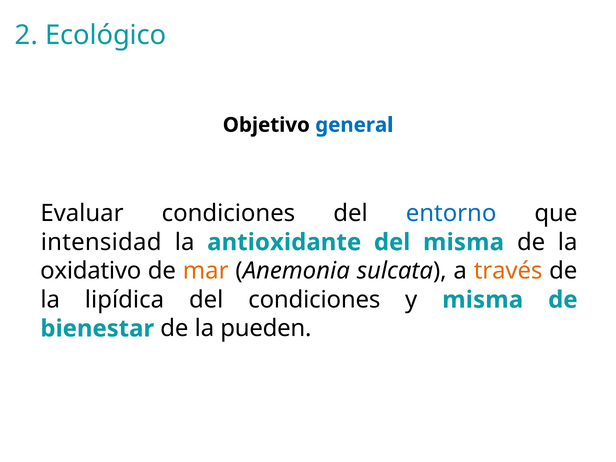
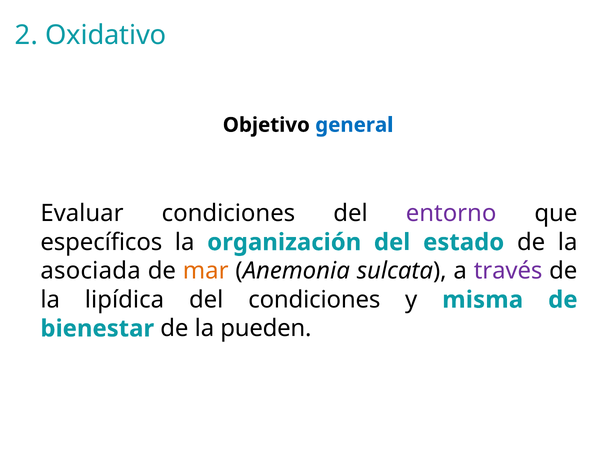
Ecológico: Ecológico -> Oxidativo
entorno colour: blue -> purple
intensidad: intensidad -> específicos
antioxidante: antioxidante -> organización
del misma: misma -> estado
oxidativo: oxidativo -> asociada
través colour: orange -> purple
